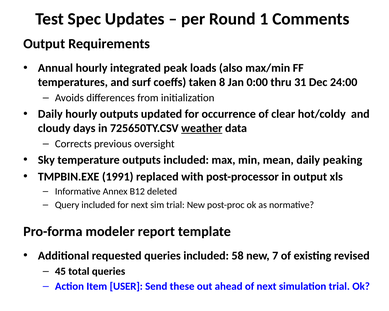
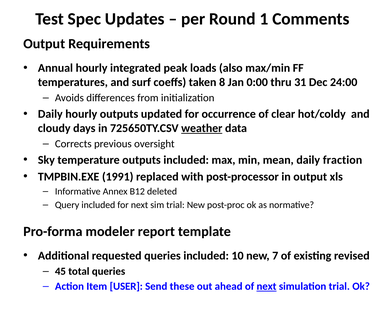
peaking: peaking -> fraction
58: 58 -> 10
next at (267, 287) underline: none -> present
